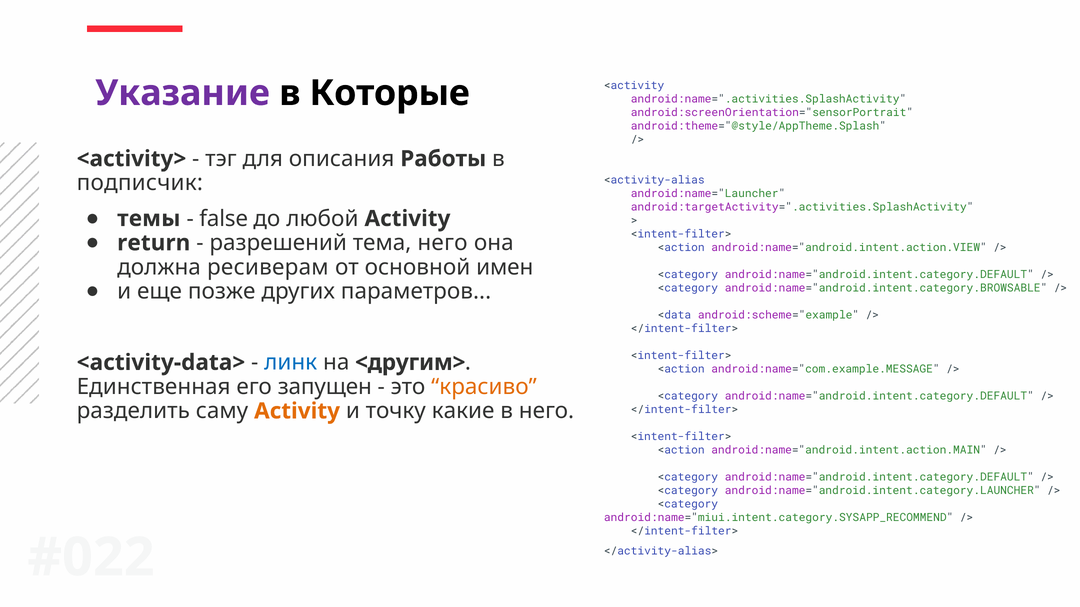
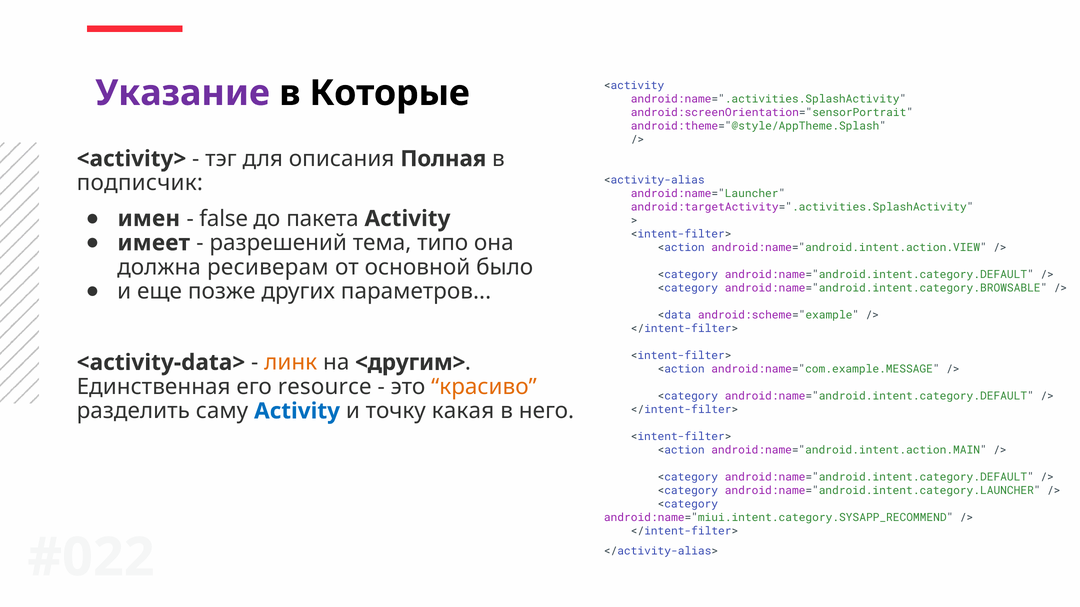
Работы: Работы -> Полная
темы: темы -> имен
любой: любой -> пакета
return: return -> имеет
тема него: него -> типо
имен: имен -> было
линк colour: blue -> orange
запущен: запущен -> resource
Activity at (297, 411) colour: orange -> blue
какие: какие -> какая
